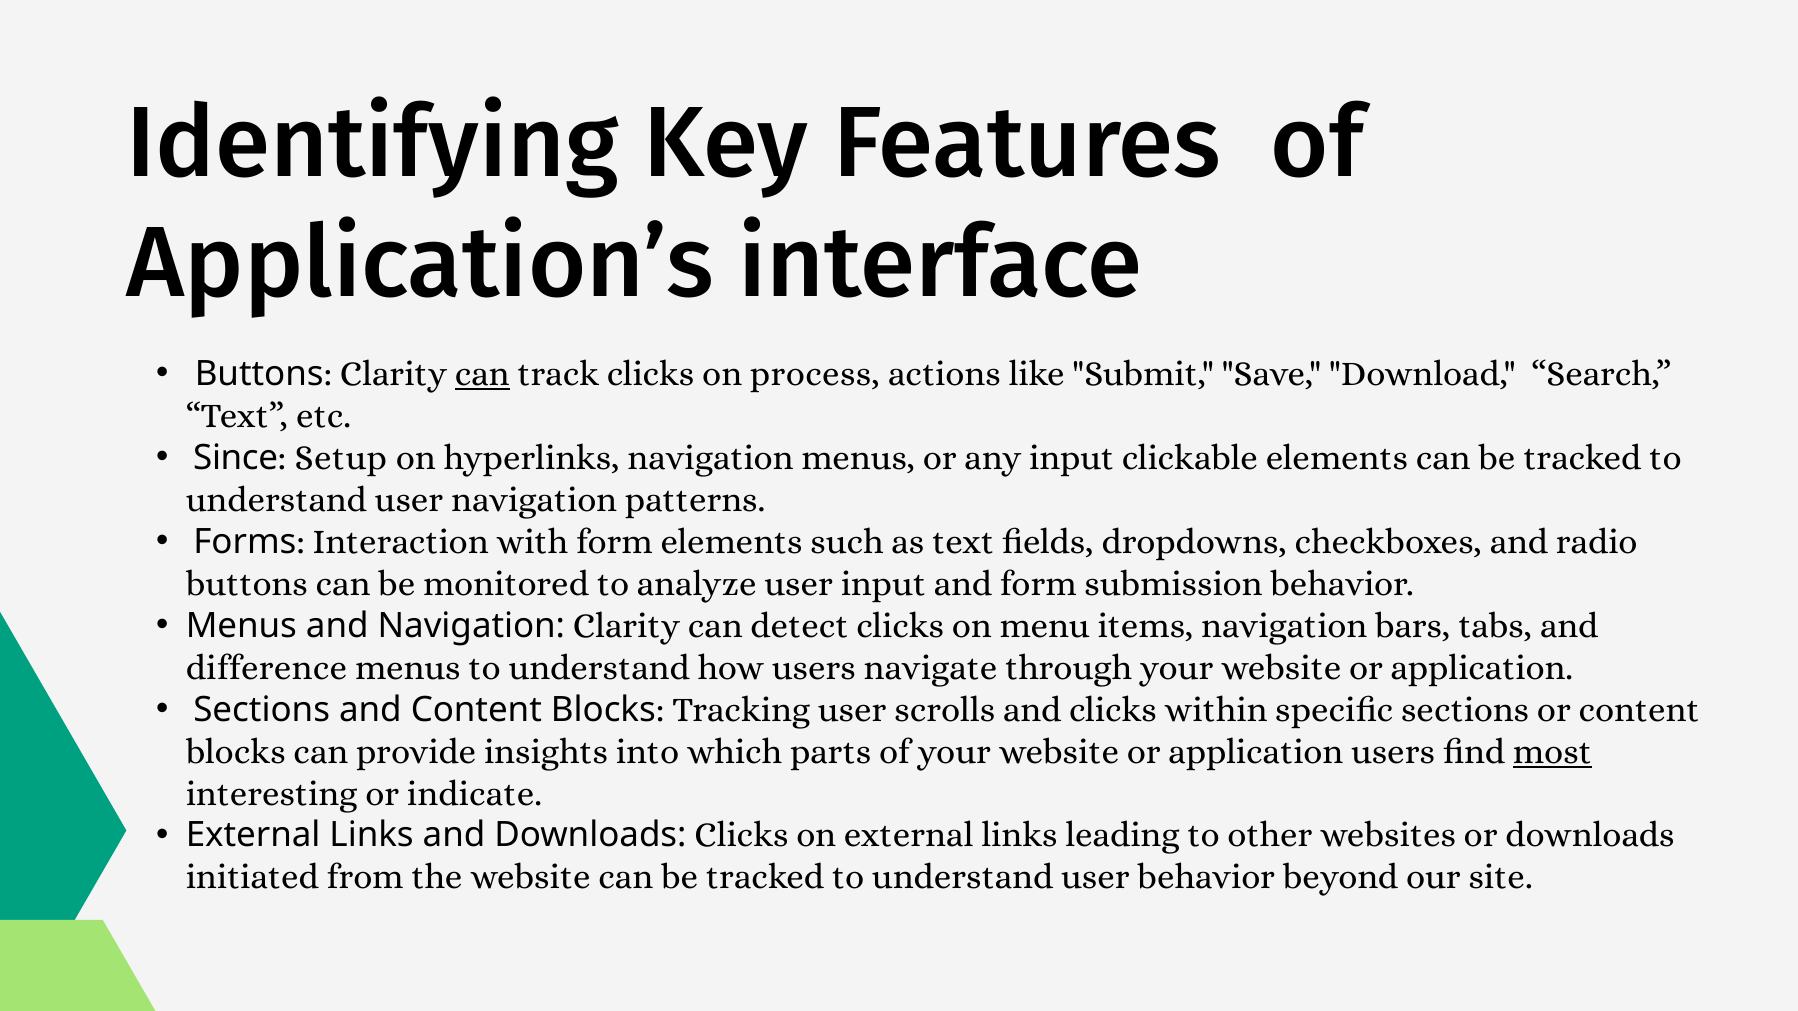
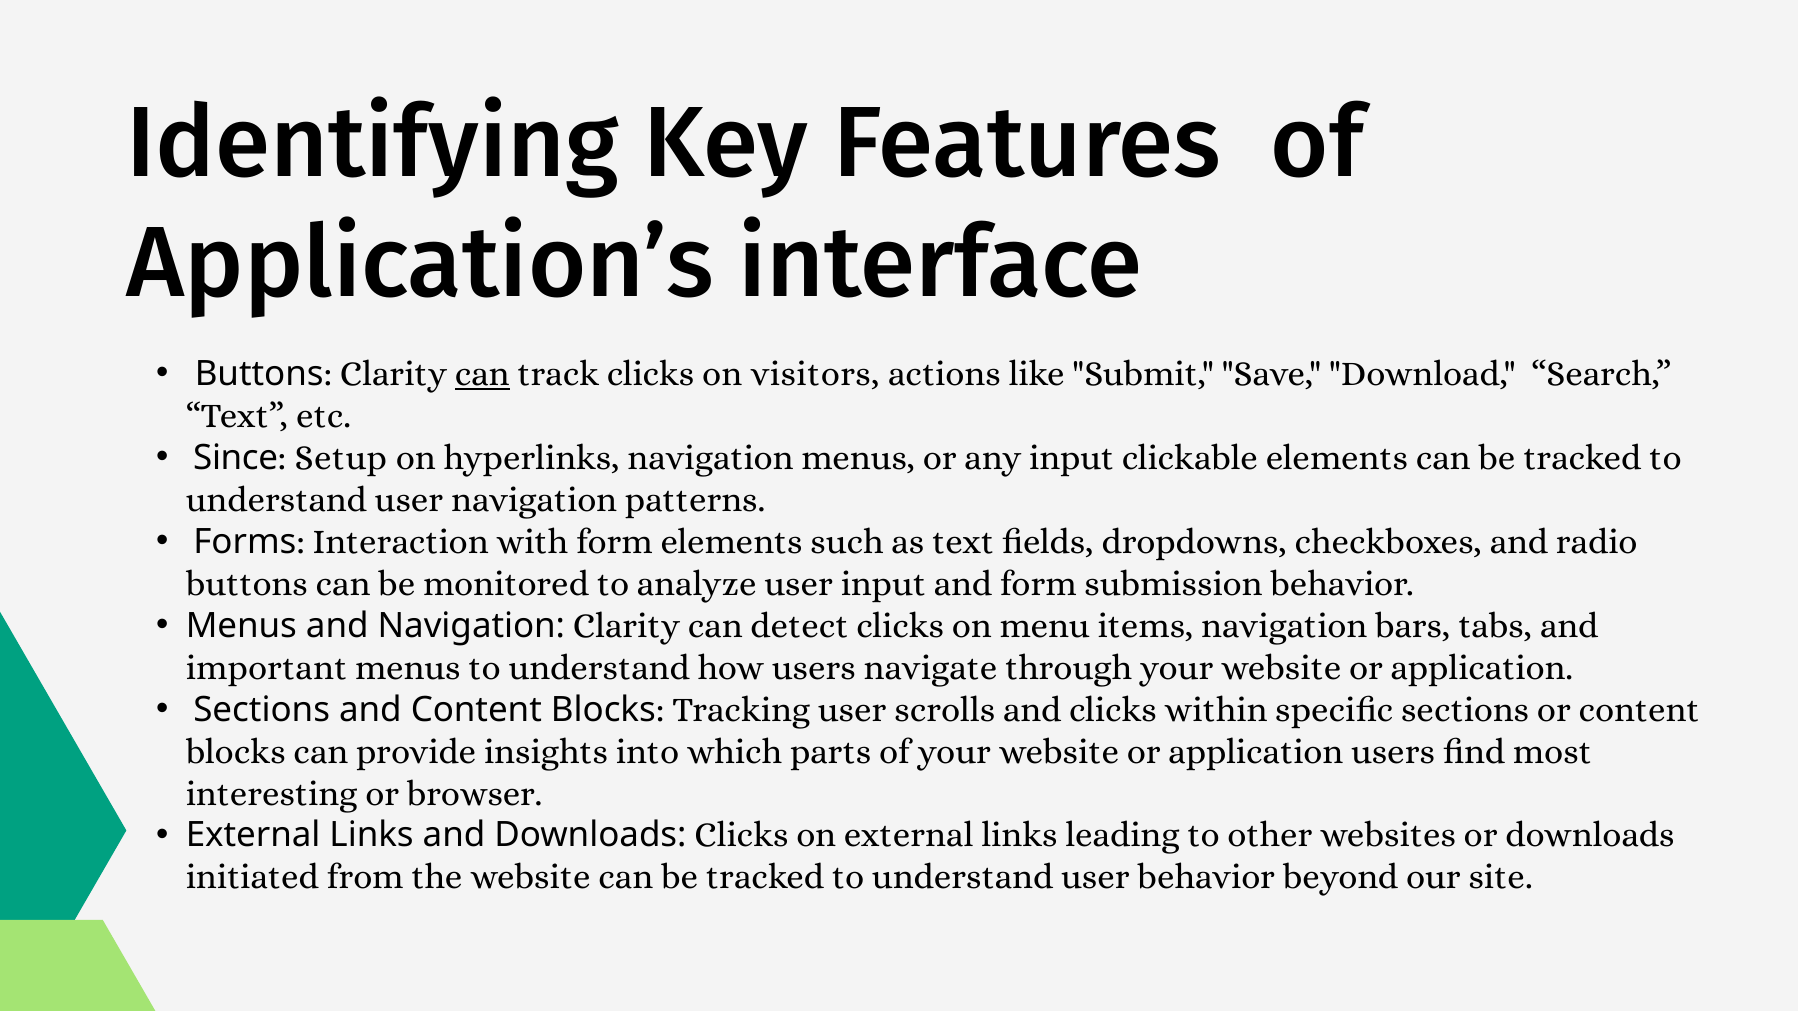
process: process -> visitors
difference: difference -> important
most underline: present -> none
indicate: indicate -> browser
